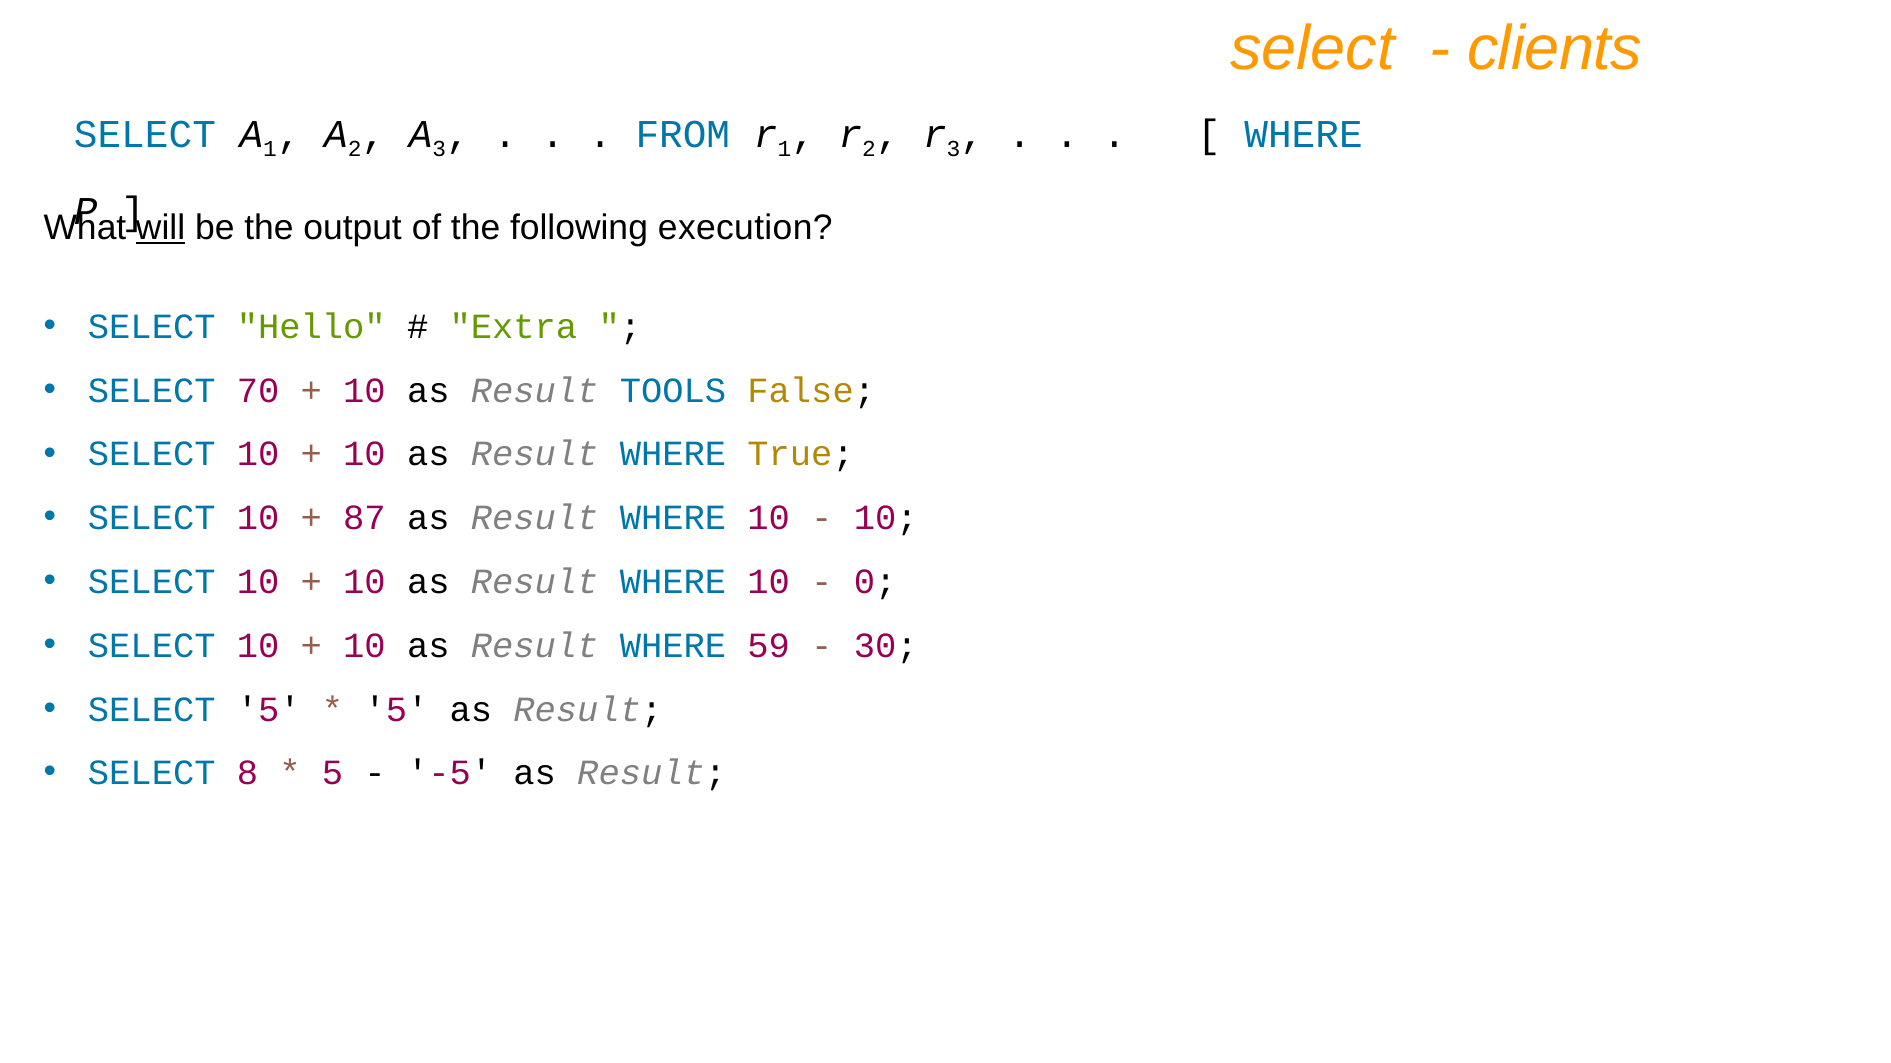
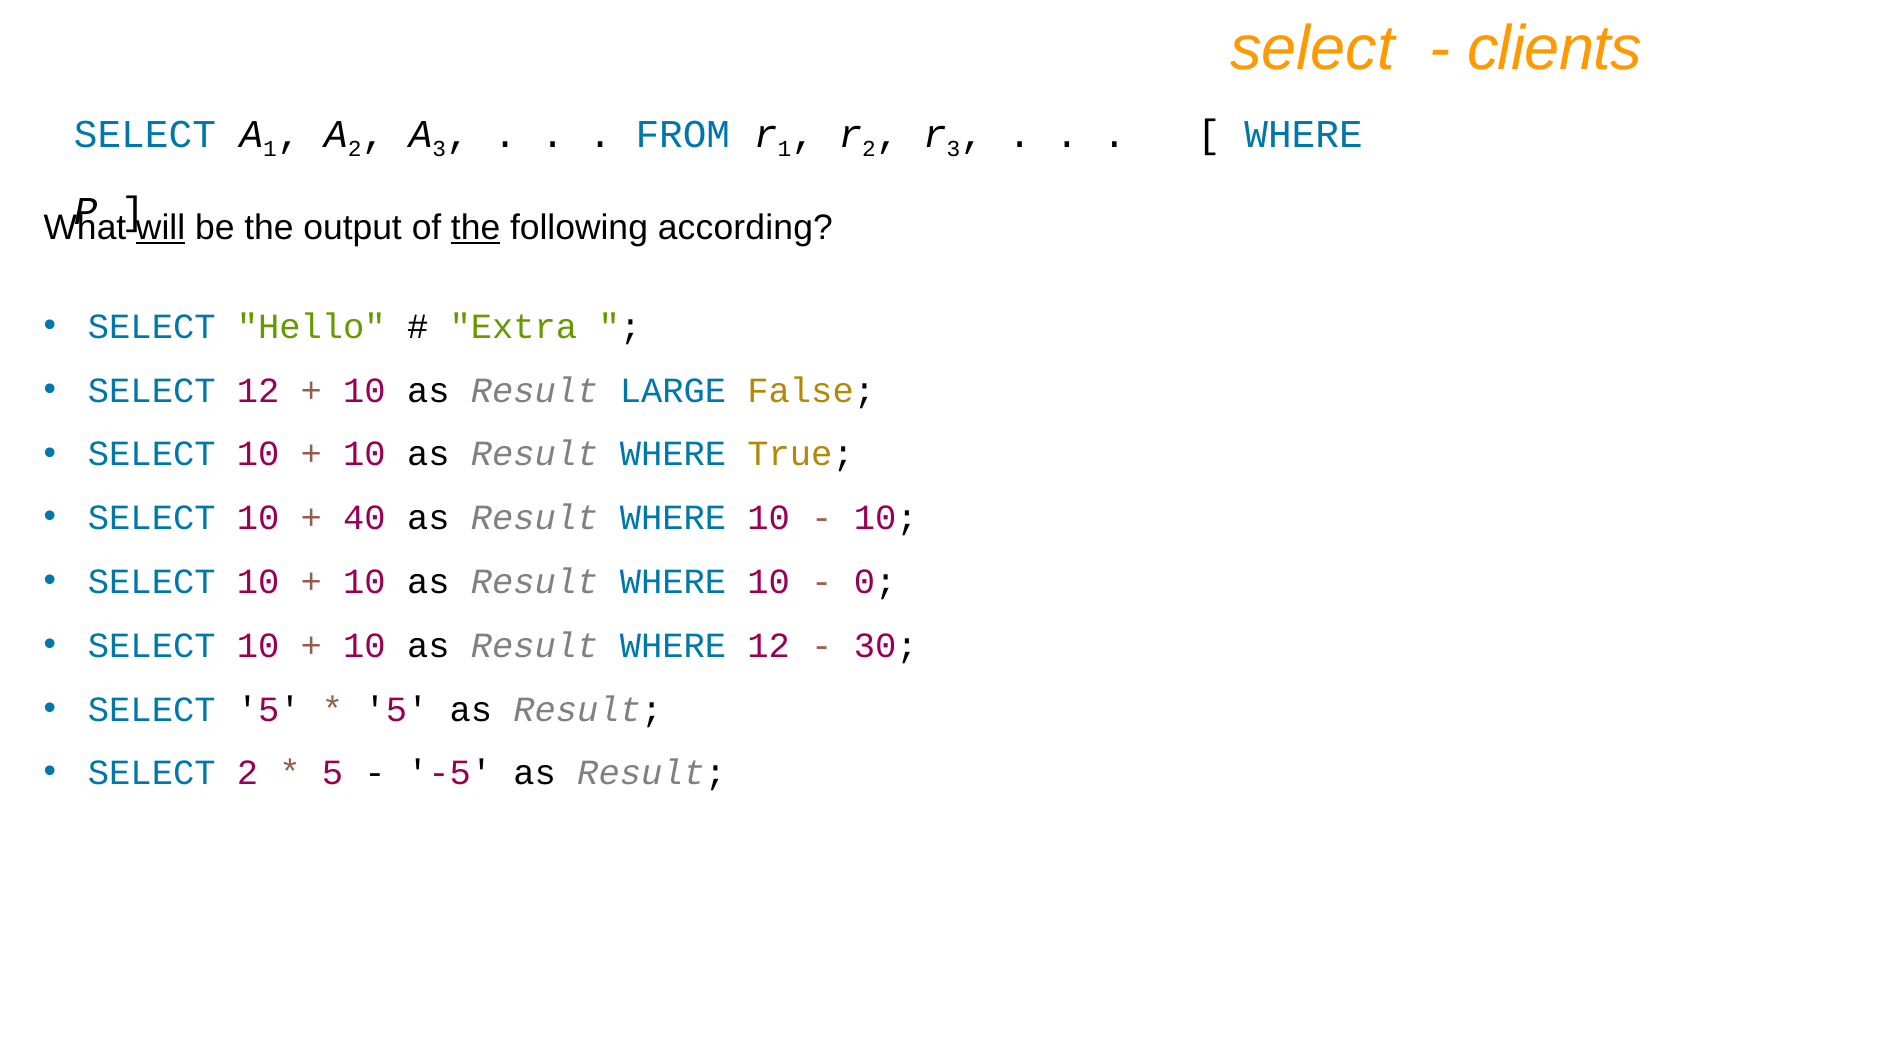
the at (476, 228) underline: none -> present
execution: execution -> according
SELECT 70: 70 -> 12
TOOLS: TOOLS -> LARGE
87: 87 -> 40
WHERE 59: 59 -> 12
SELECT 8: 8 -> 2
